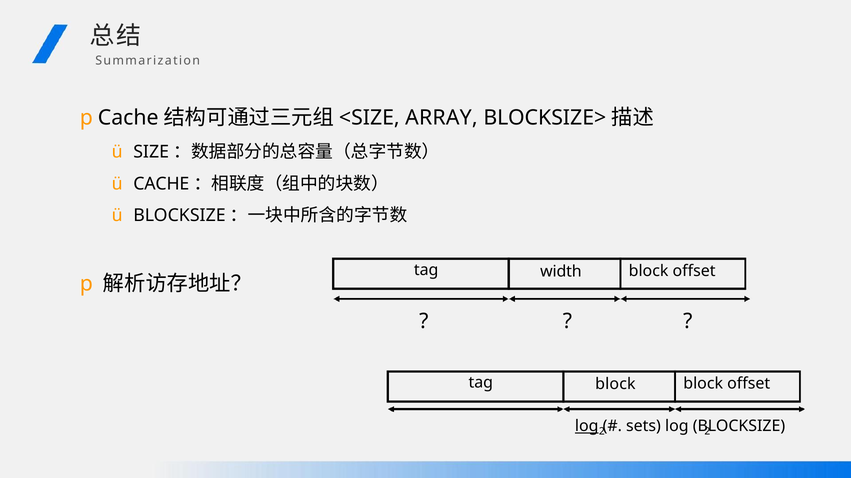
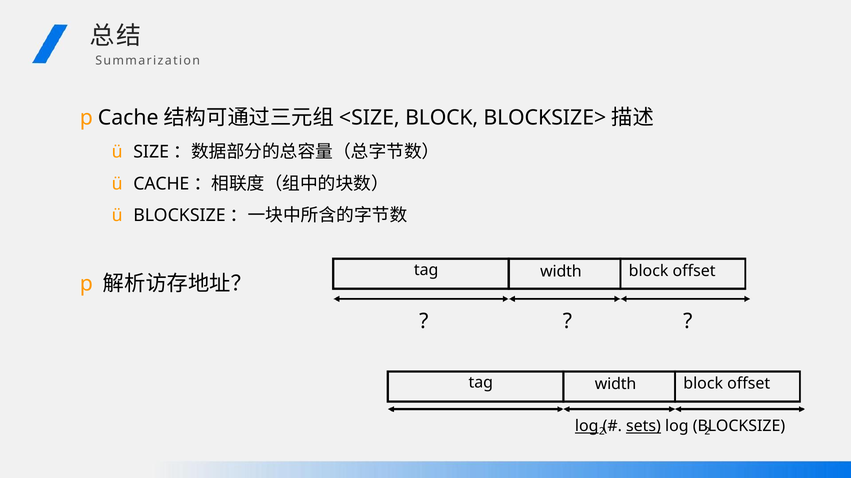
ARRAY at (441, 118): ARRAY -> BLOCK
block at (615, 385): block -> width
sets underline: none -> present
